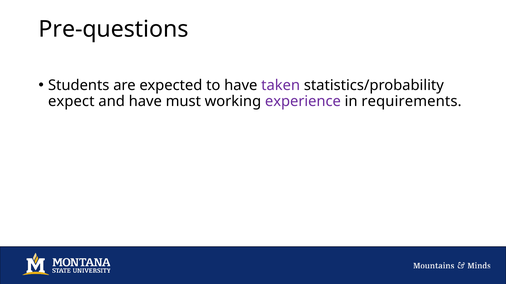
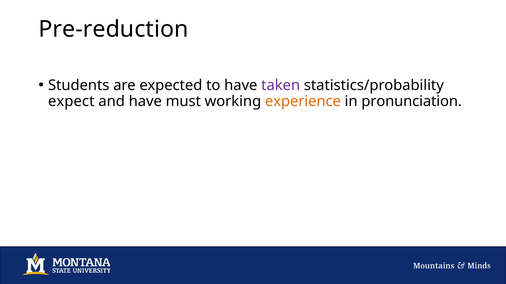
Pre-questions: Pre-questions -> Pre-reduction
experience colour: purple -> orange
requirements: requirements -> pronunciation
